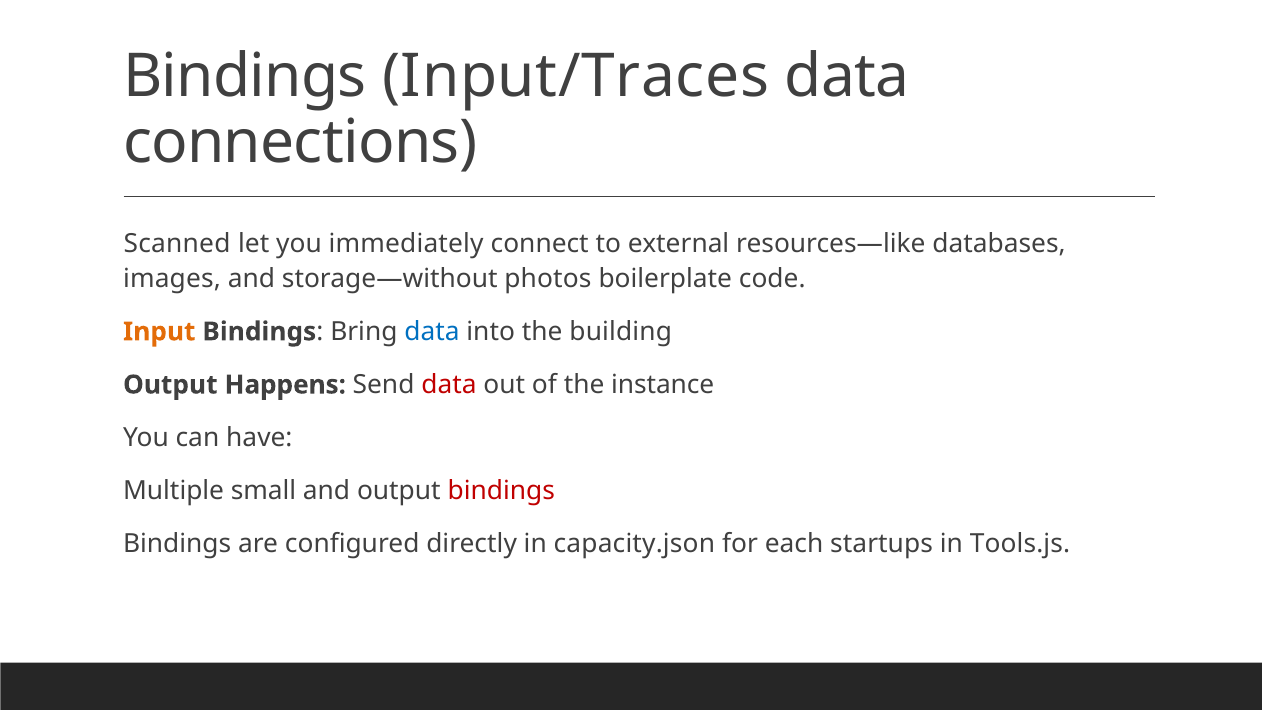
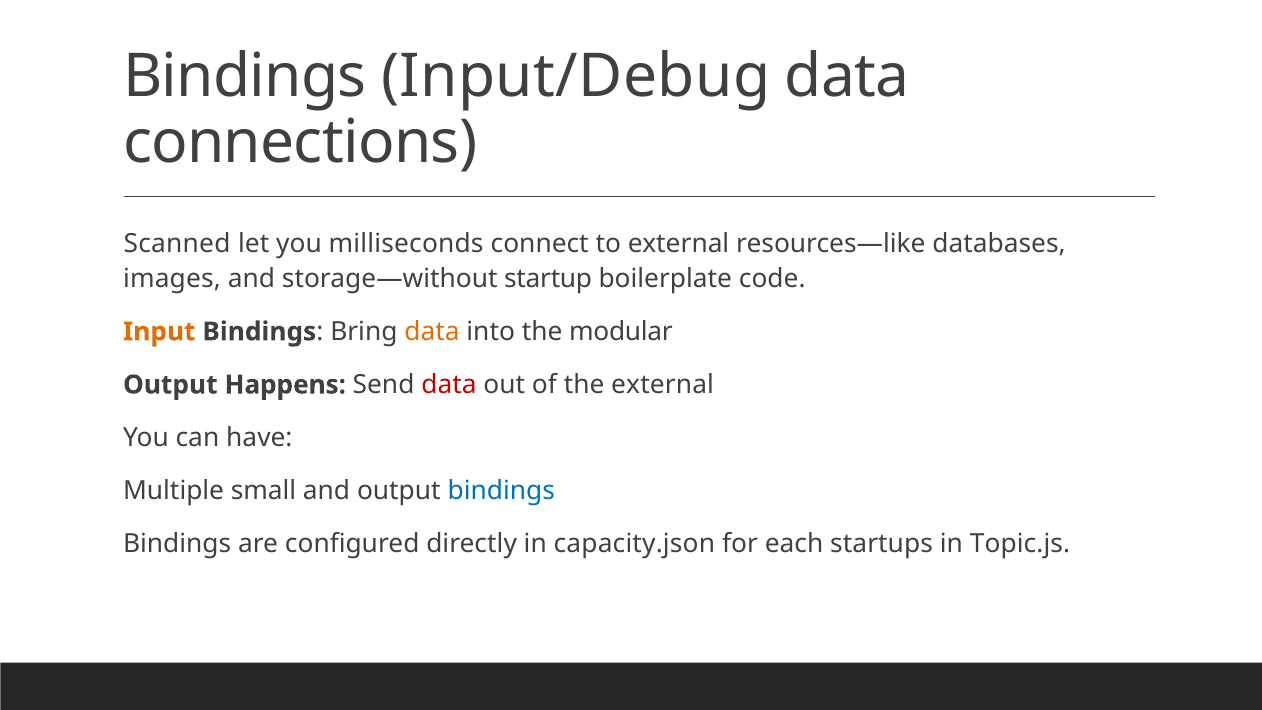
Input/Traces: Input/Traces -> Input/Debug
immediately: immediately -> milliseconds
photos: photos -> startup
data at (432, 332) colour: blue -> orange
building: building -> modular
the instance: instance -> external
bindings at (501, 491) colour: red -> blue
Tools.js: Tools.js -> Topic.js
